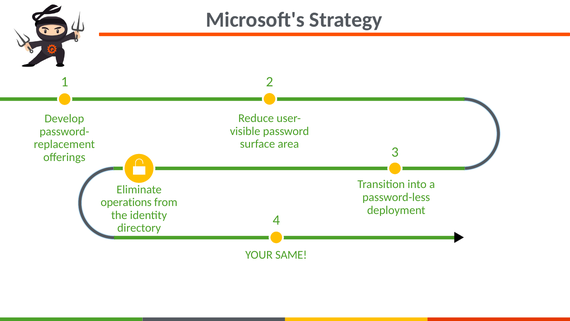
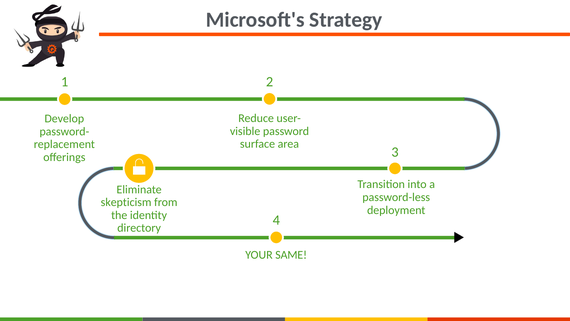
operations: operations -> skepticism
